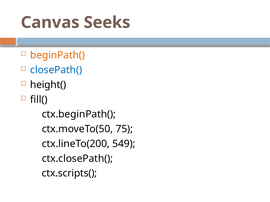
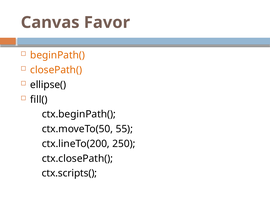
Seeks: Seeks -> Favor
closePath( colour: blue -> orange
height(: height( -> ellipse(
75: 75 -> 55
549: 549 -> 250
